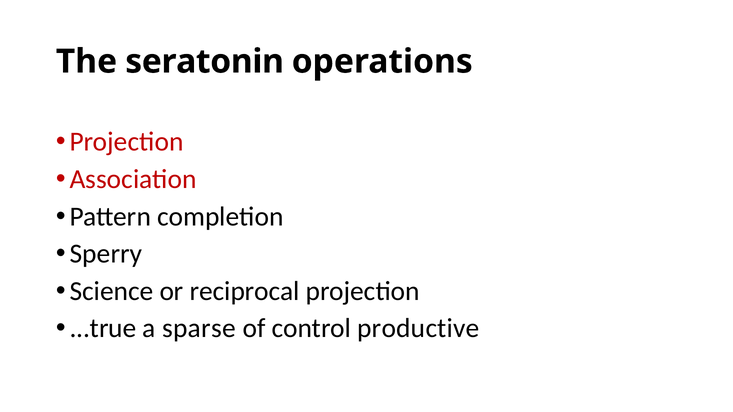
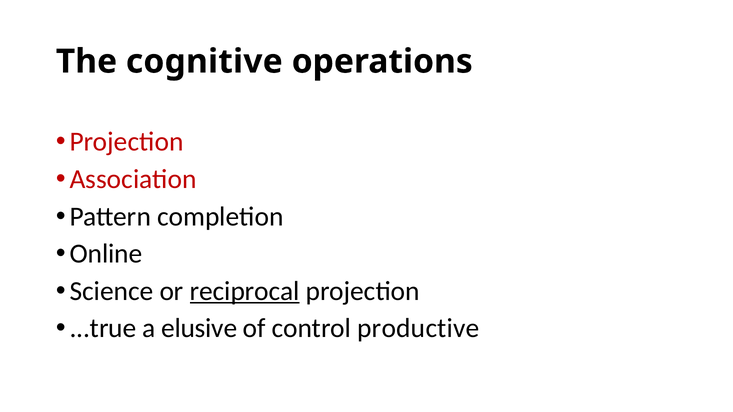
seratonin: seratonin -> cognitive
Sperry: Sperry -> Online
reciprocal underline: none -> present
sparse: sparse -> elusive
